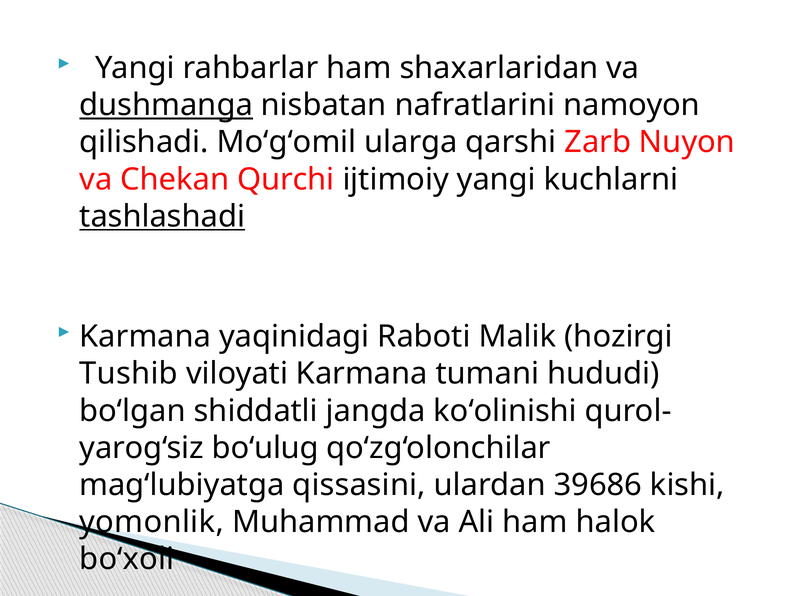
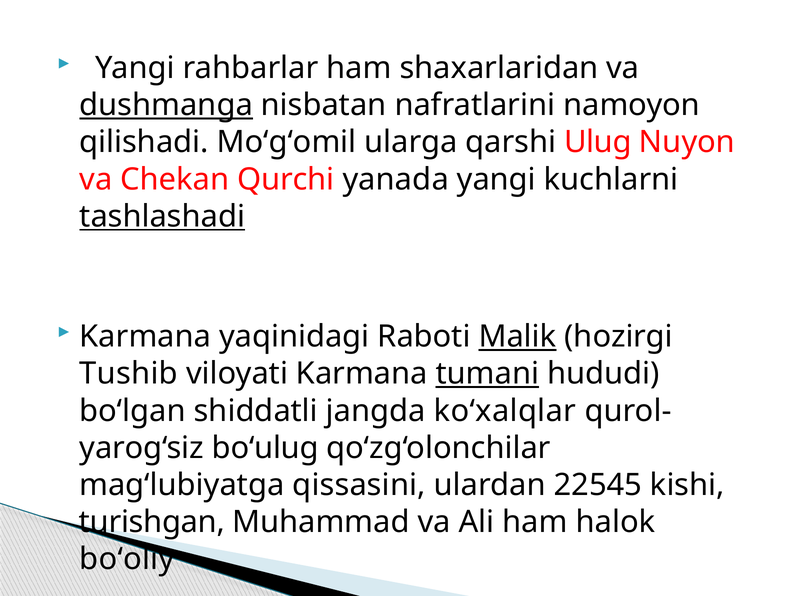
Zarb: Zarb -> Ulug
ijtimoiy: ijtimoiy -> yanada
Malik underline: none -> present
tumani underline: none -> present
ko‘olinishi: ko‘olinishi -> ko‘xalqlar
39686: 39686 -> 22545
yomonlik: yomonlik -> turishgan
bo‘xoli: bo‘xoli -> bo‘oliy
